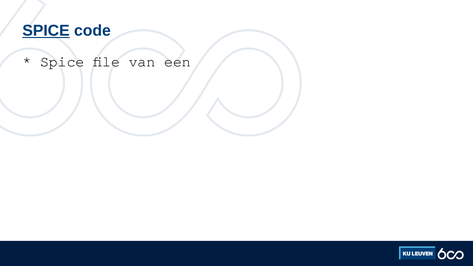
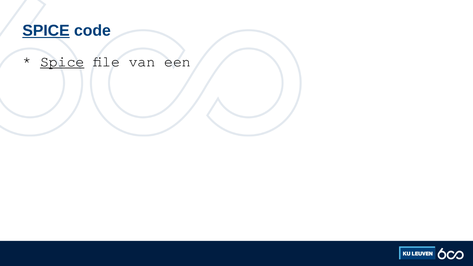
Spice at (62, 62) underline: none -> present
